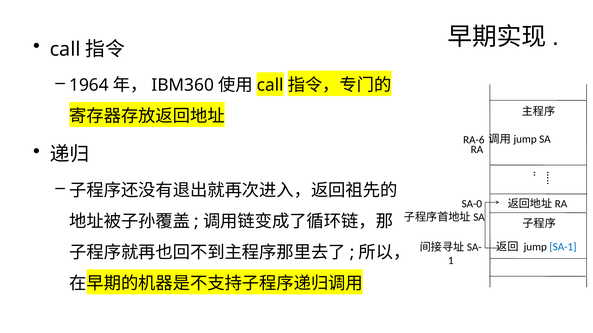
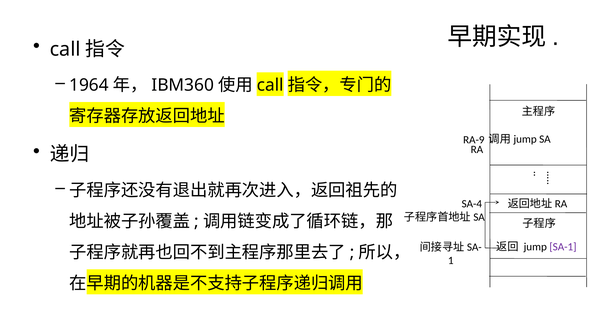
RA-6: RA-6 -> RA-9
SA-0: SA-0 -> SA-4
SA-1 colour: blue -> purple
